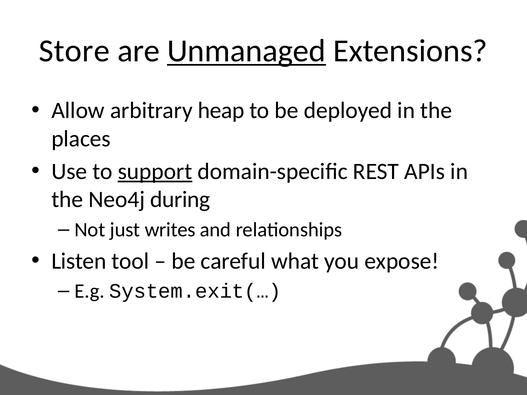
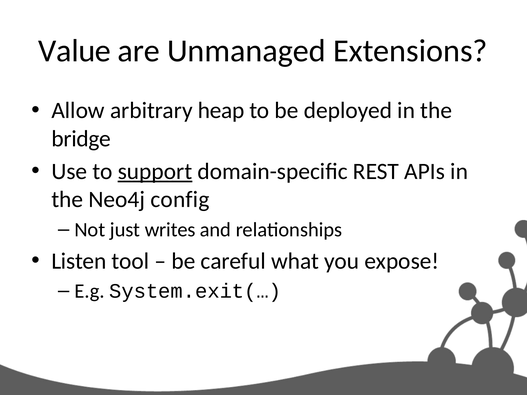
Store: Store -> Value
Unmanaged underline: present -> none
places: places -> bridge
during: during -> config
